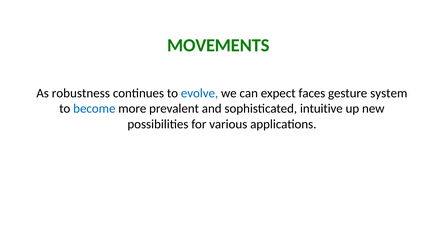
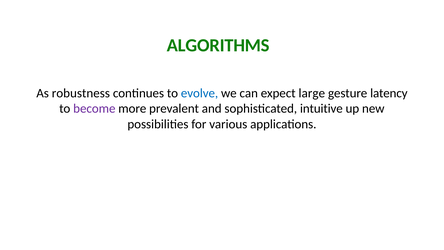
MOVEMENTS: MOVEMENTS -> ALGORITHMS
faces: faces -> large
system: system -> latency
become colour: blue -> purple
